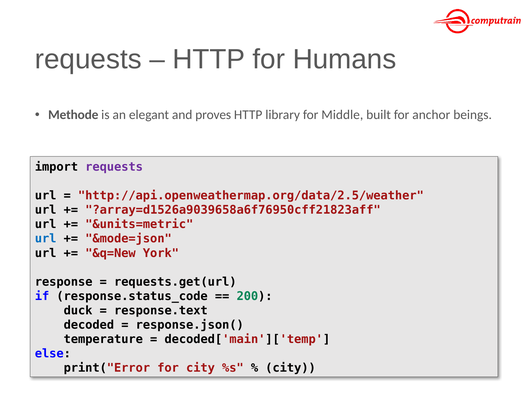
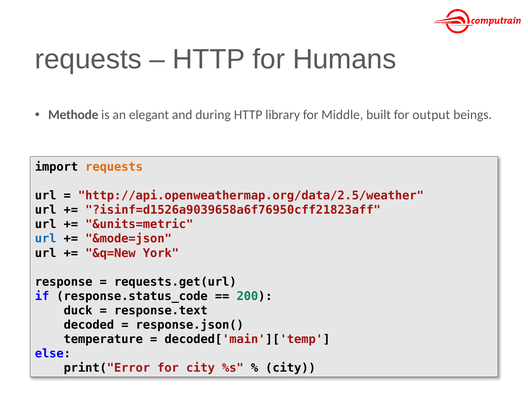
proves: proves -> during
anchor: anchor -> output
requests at (114, 167) colour: purple -> orange
?array=d1526a9039658a6f76950cff21823aff: ?array=d1526a9039658a6f76950cff21823aff -> ?isinf=d1526a9039658a6f76950cff21823aff
